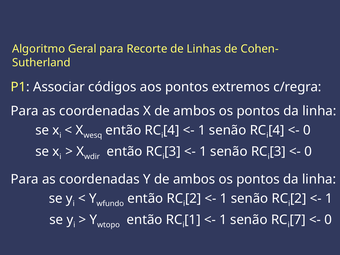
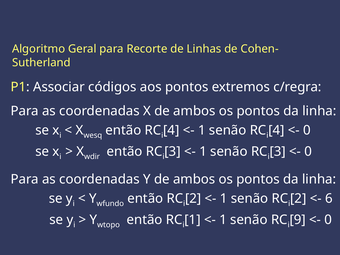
1 at (329, 198): 1 -> 6
7: 7 -> 9
